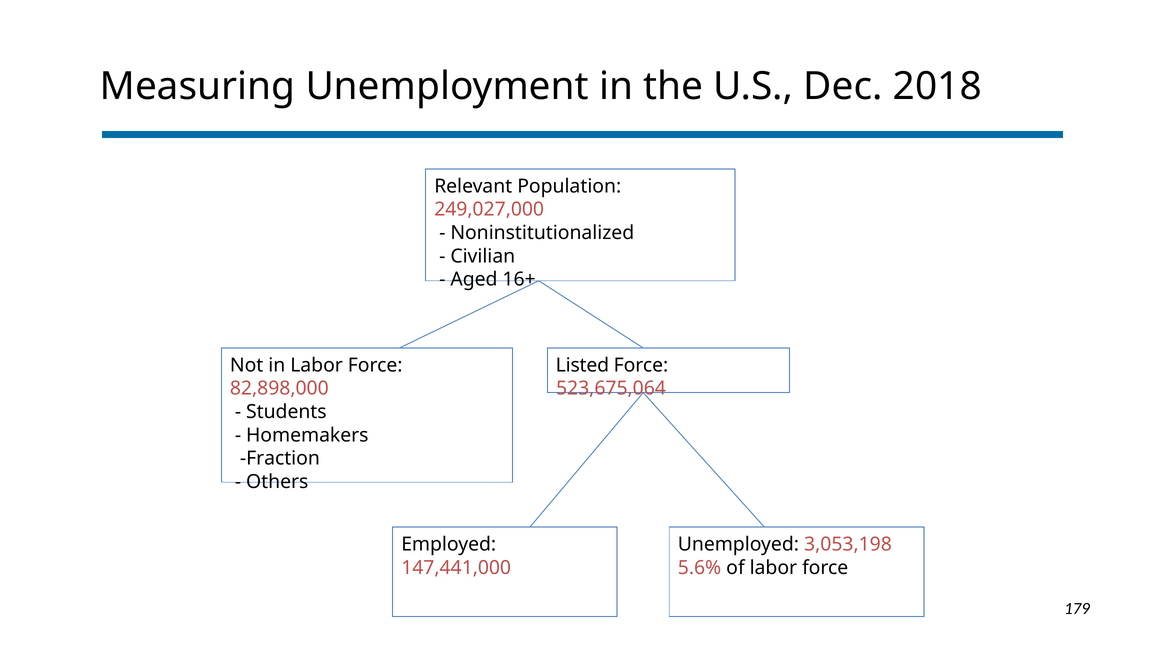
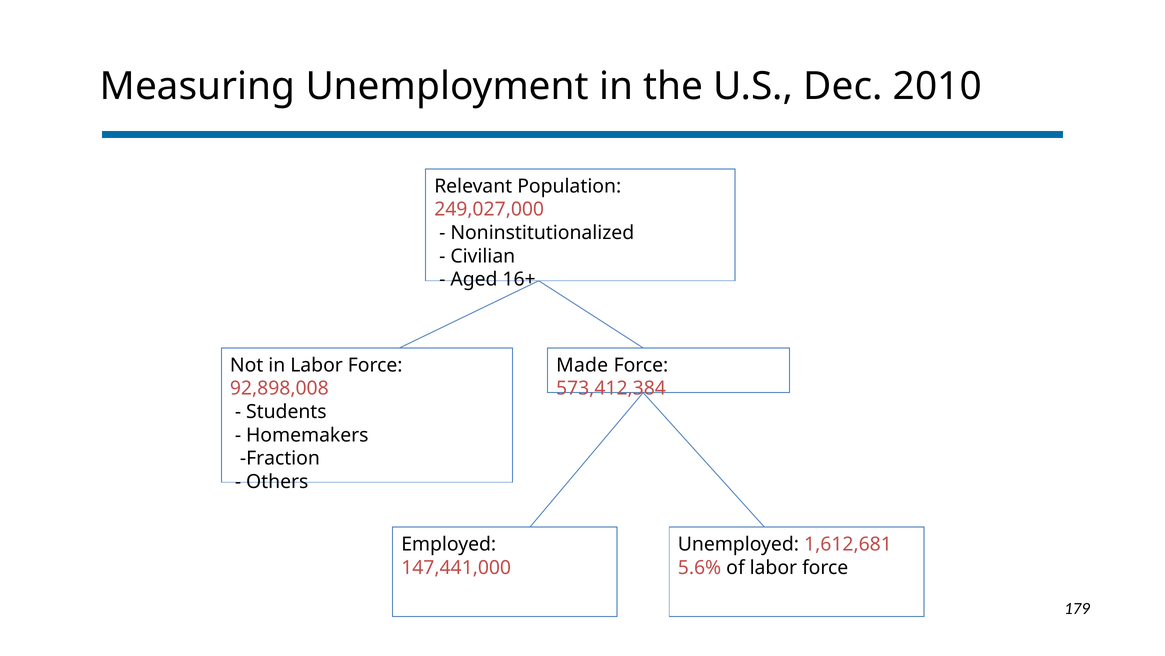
2018: 2018 -> 2010
Listed: Listed -> Made
82,898,000: 82,898,000 -> 92,898,008
523,675,064: 523,675,064 -> 573,412,384
3,053,198: 3,053,198 -> 1,612,681
